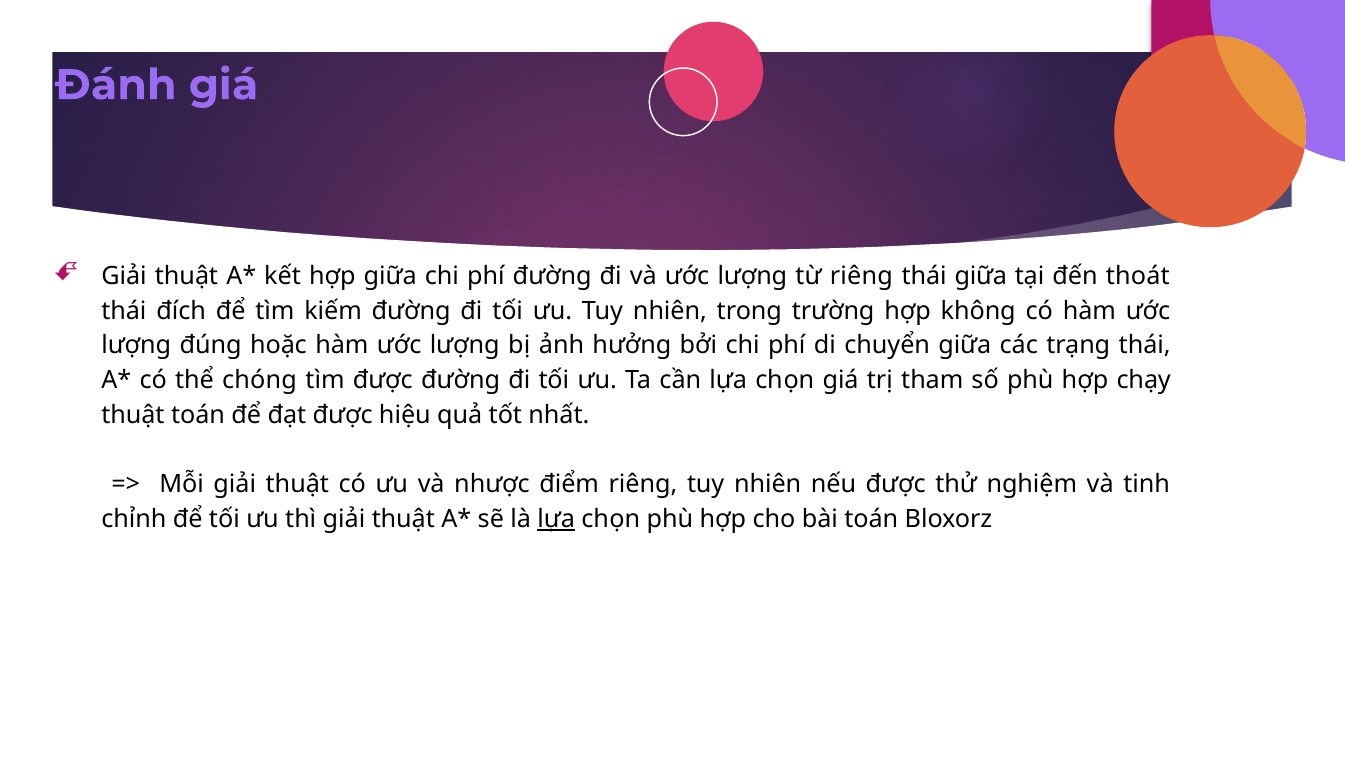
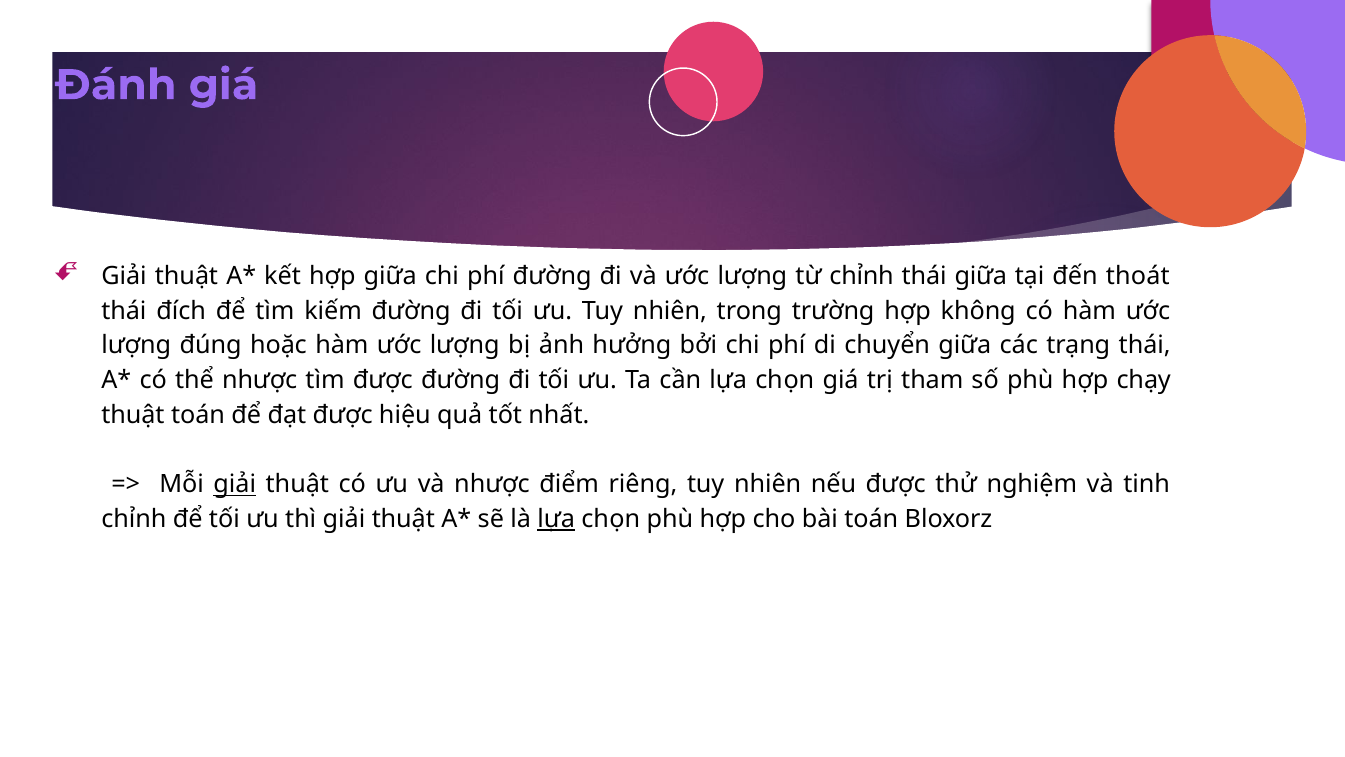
từ riêng: riêng -> chỉnh
thể chóng: chóng -> nhược
giải at (235, 484) underline: none -> present
